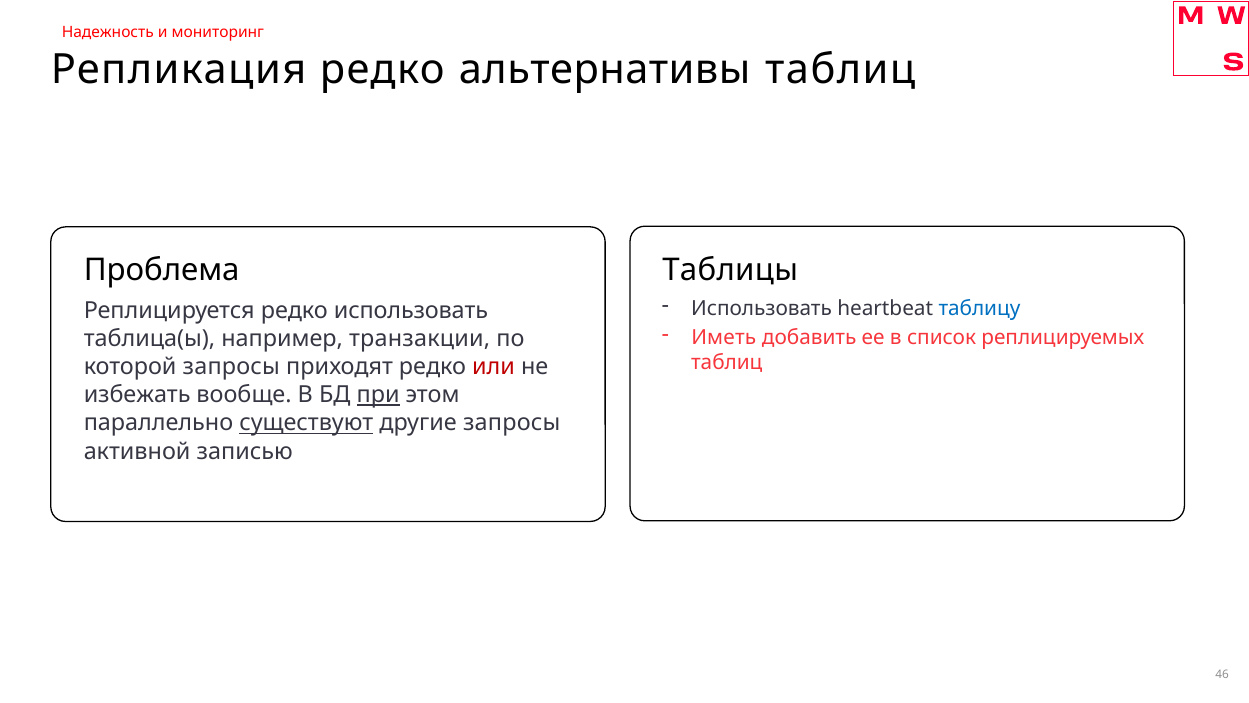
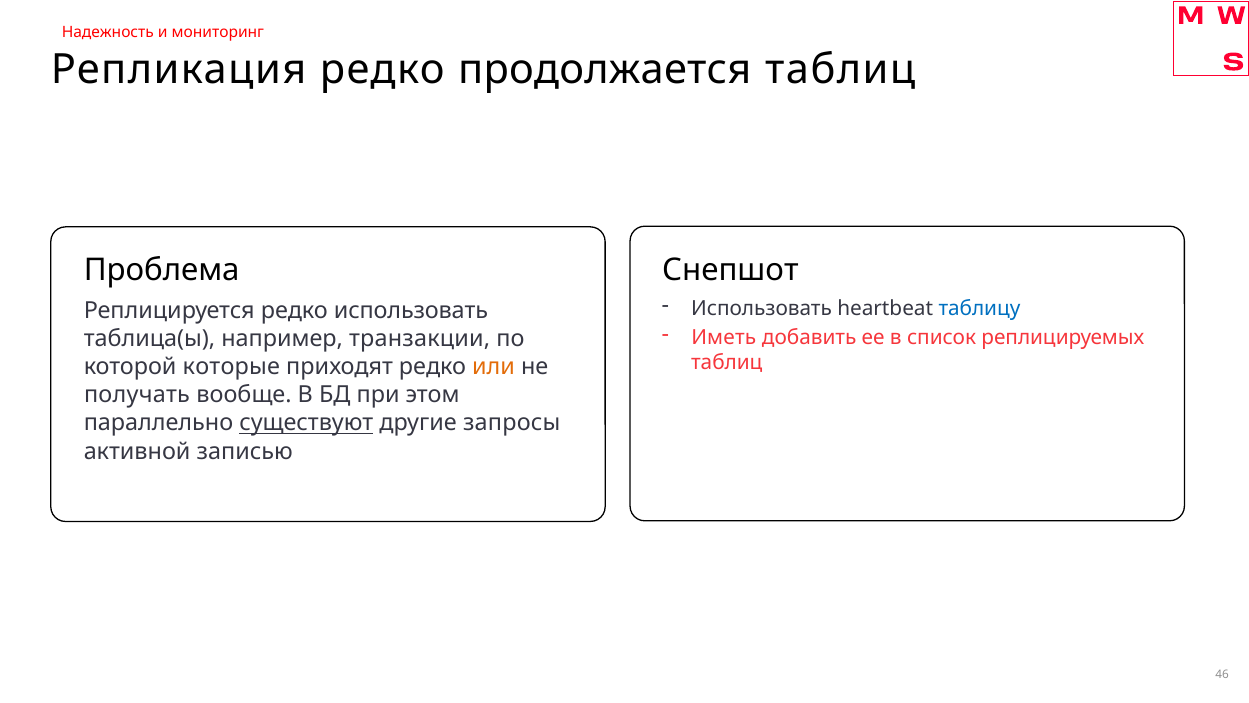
альтернативы: альтернативы -> продолжается
Таблицы: Таблицы -> Снепшот
которой запросы: запросы -> которые
или colour: red -> orange
избежать: избежать -> получать
при underline: present -> none
